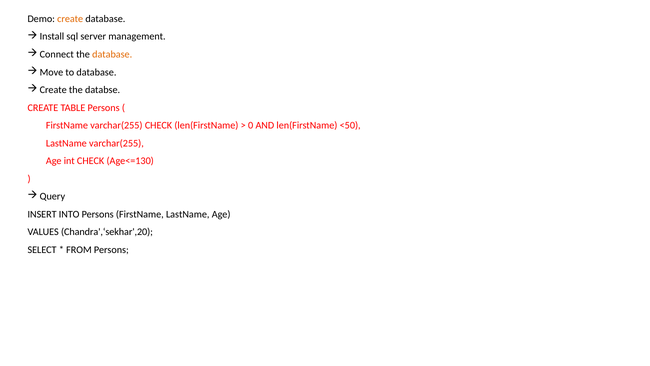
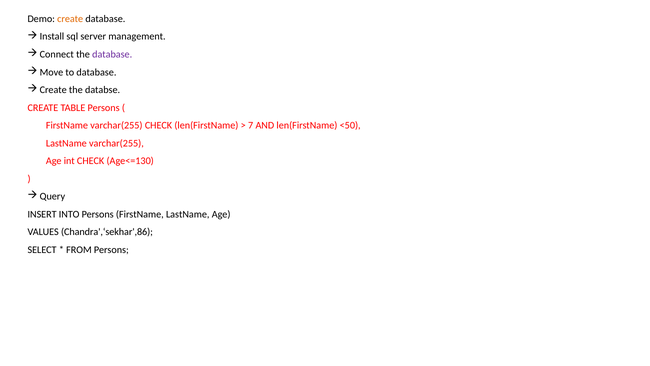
database at (112, 54) colour: orange -> purple
0: 0 -> 7
Chandra',‘sekhar',20: Chandra',‘sekhar',20 -> Chandra',‘sekhar',86
